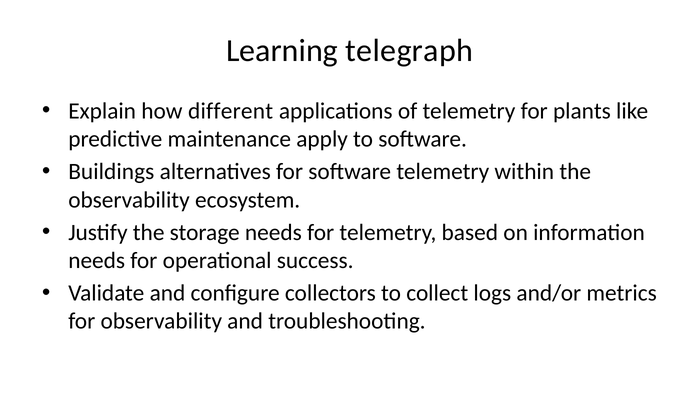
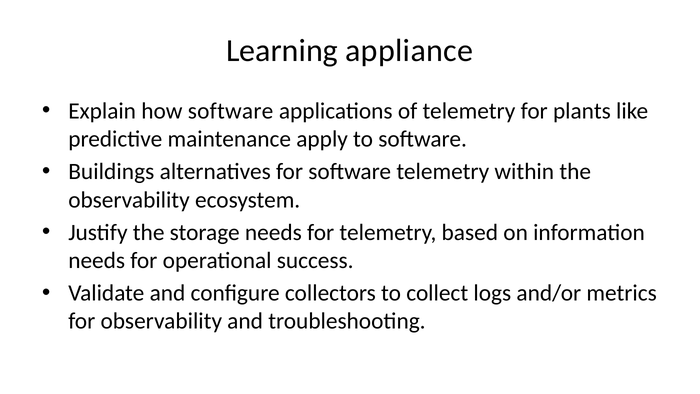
telegraph: telegraph -> appliance
how different: different -> software
